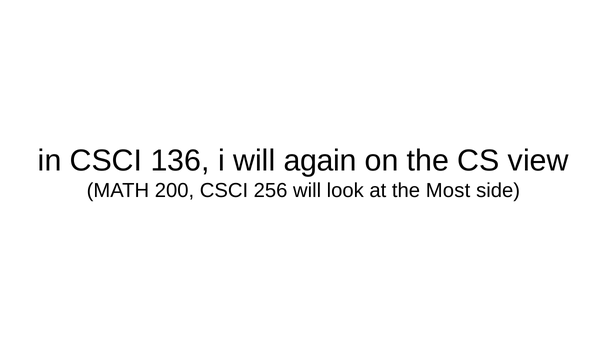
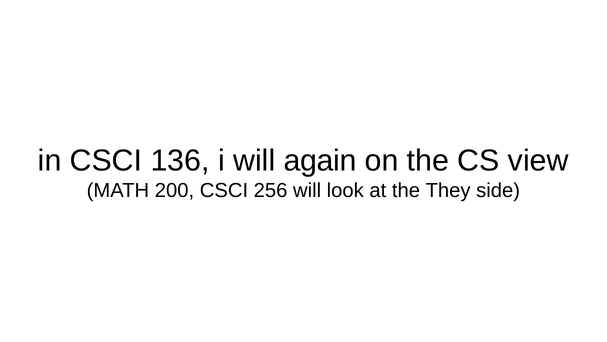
Most: Most -> They
